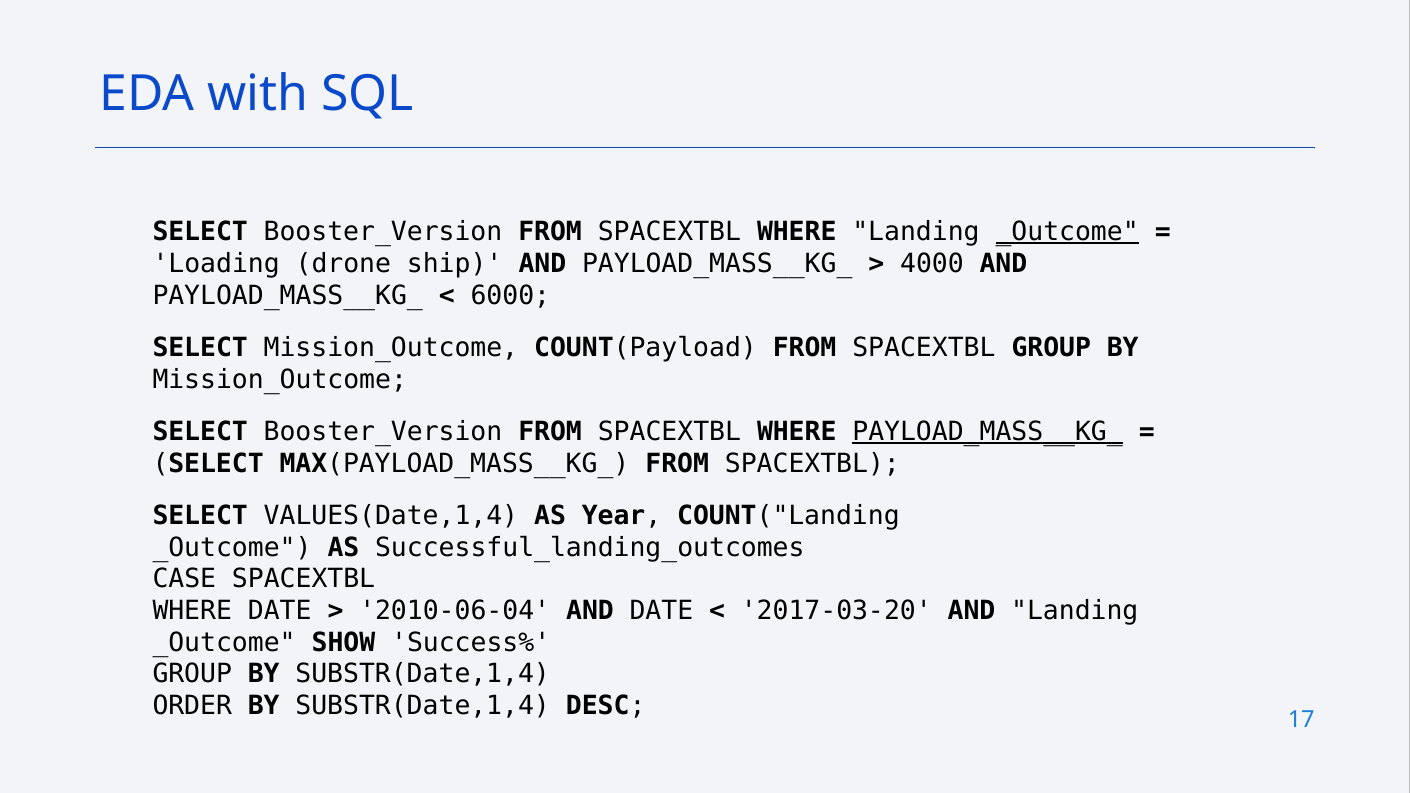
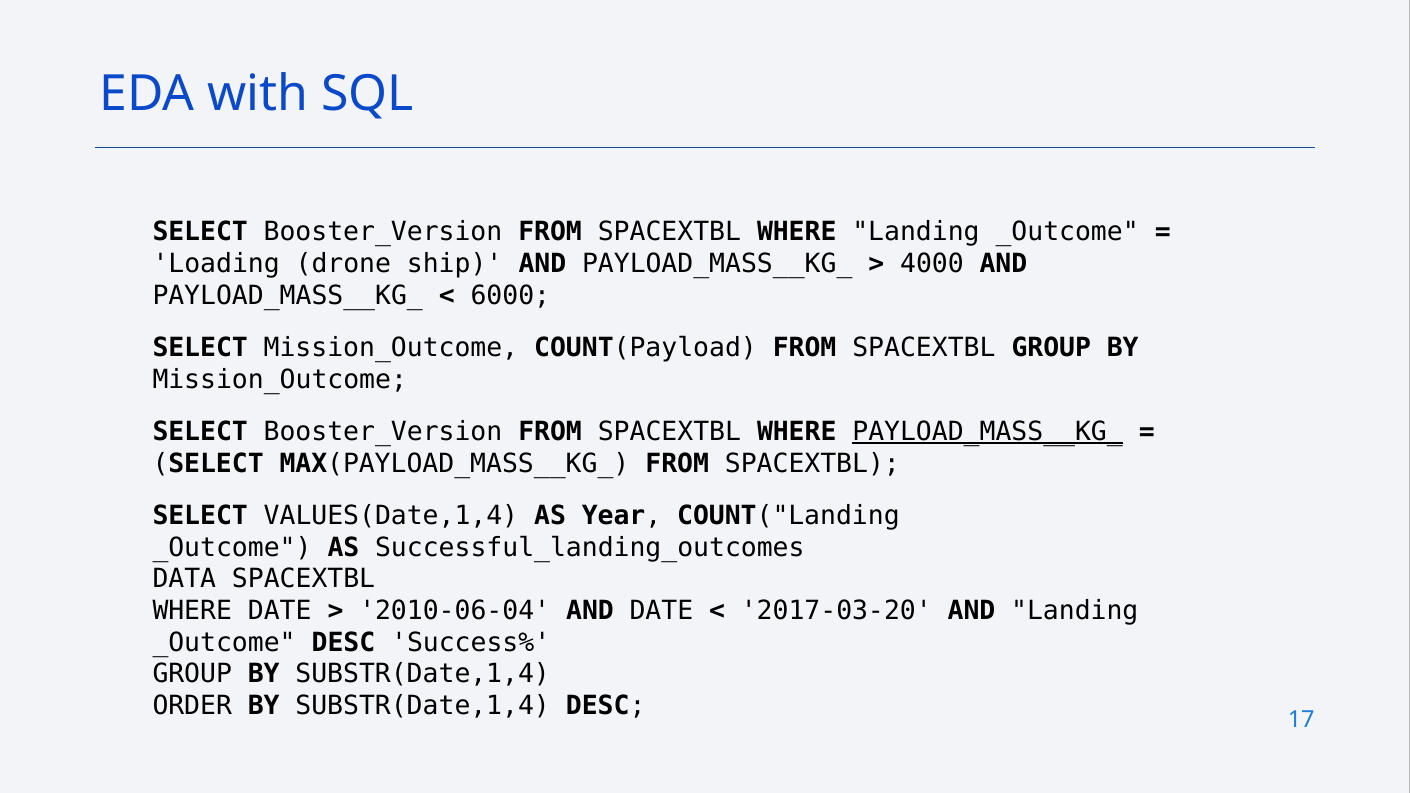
_Outcome at (1067, 232) underline: present -> none
CASE: CASE -> DATA
_Outcome SHOW: SHOW -> DESC
